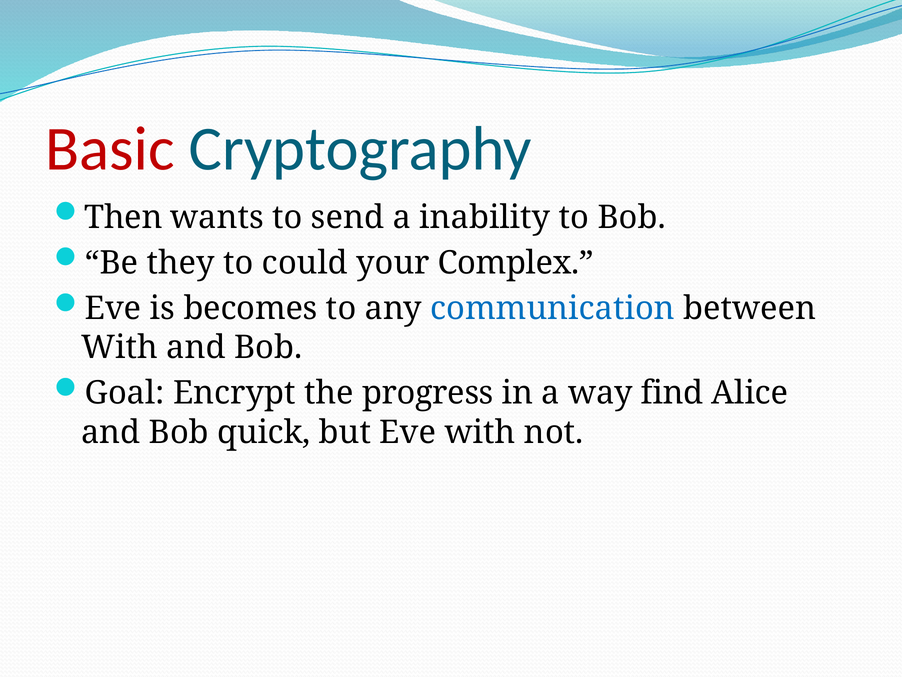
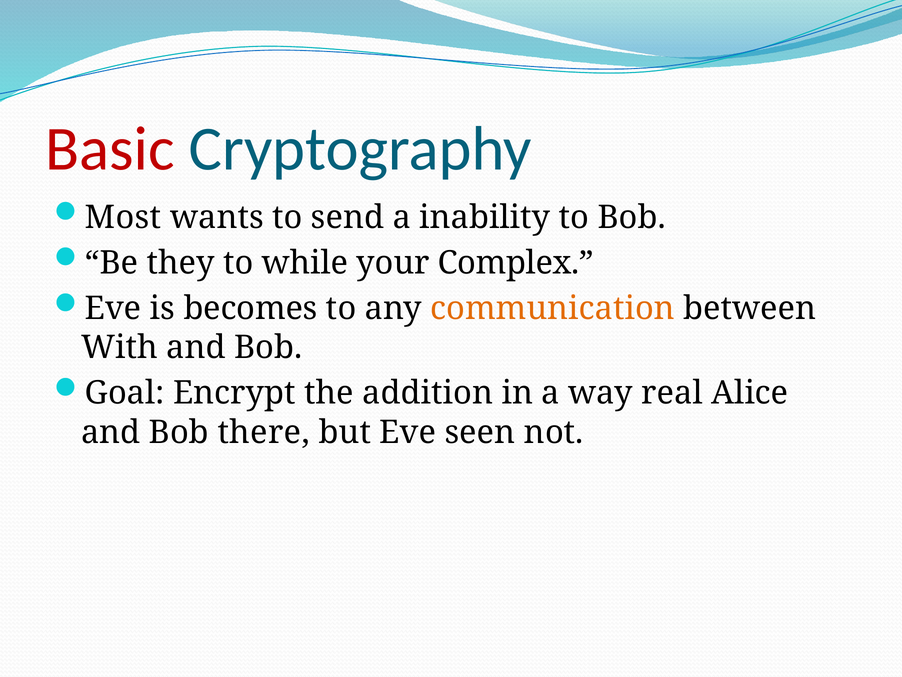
Then: Then -> Most
could: could -> while
communication colour: blue -> orange
progress: progress -> addition
find: find -> real
quick: quick -> there
Eve with: with -> seen
